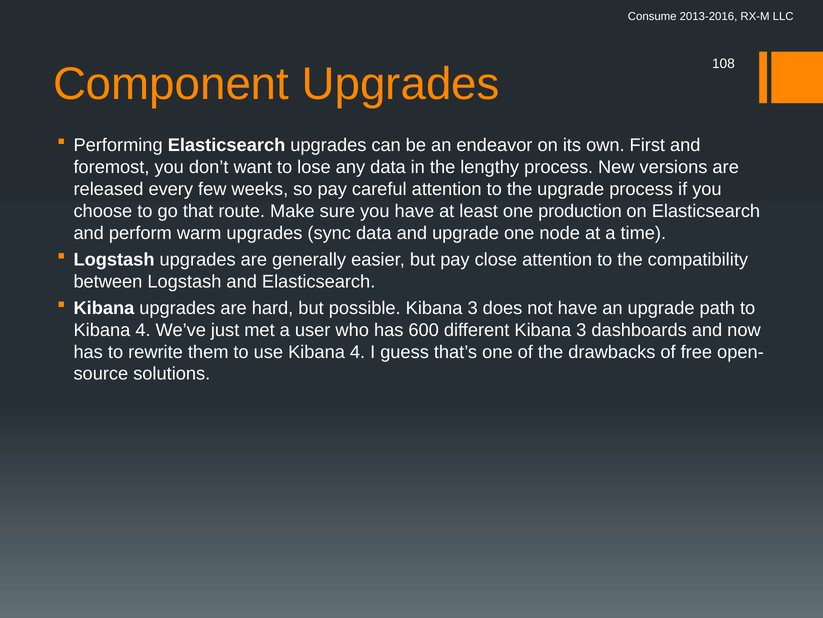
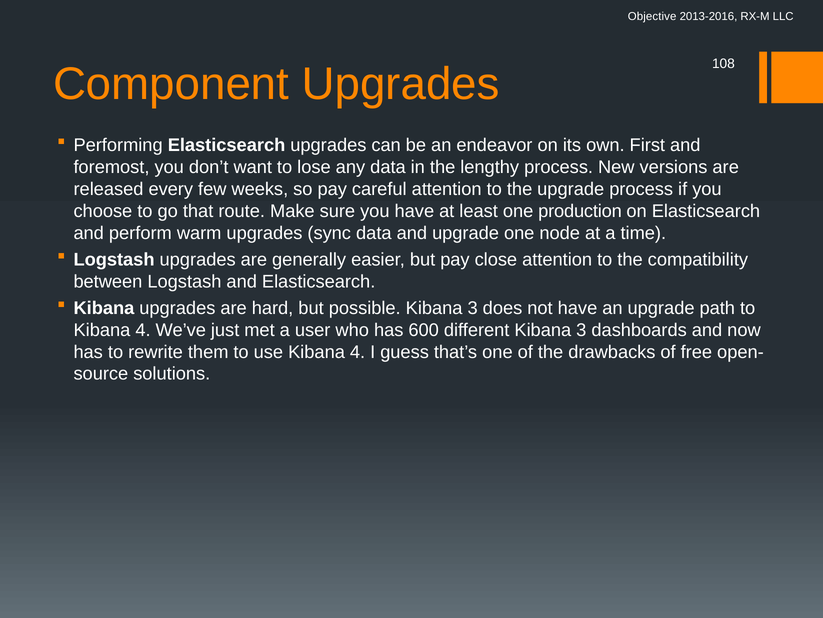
Consume: Consume -> Objective
